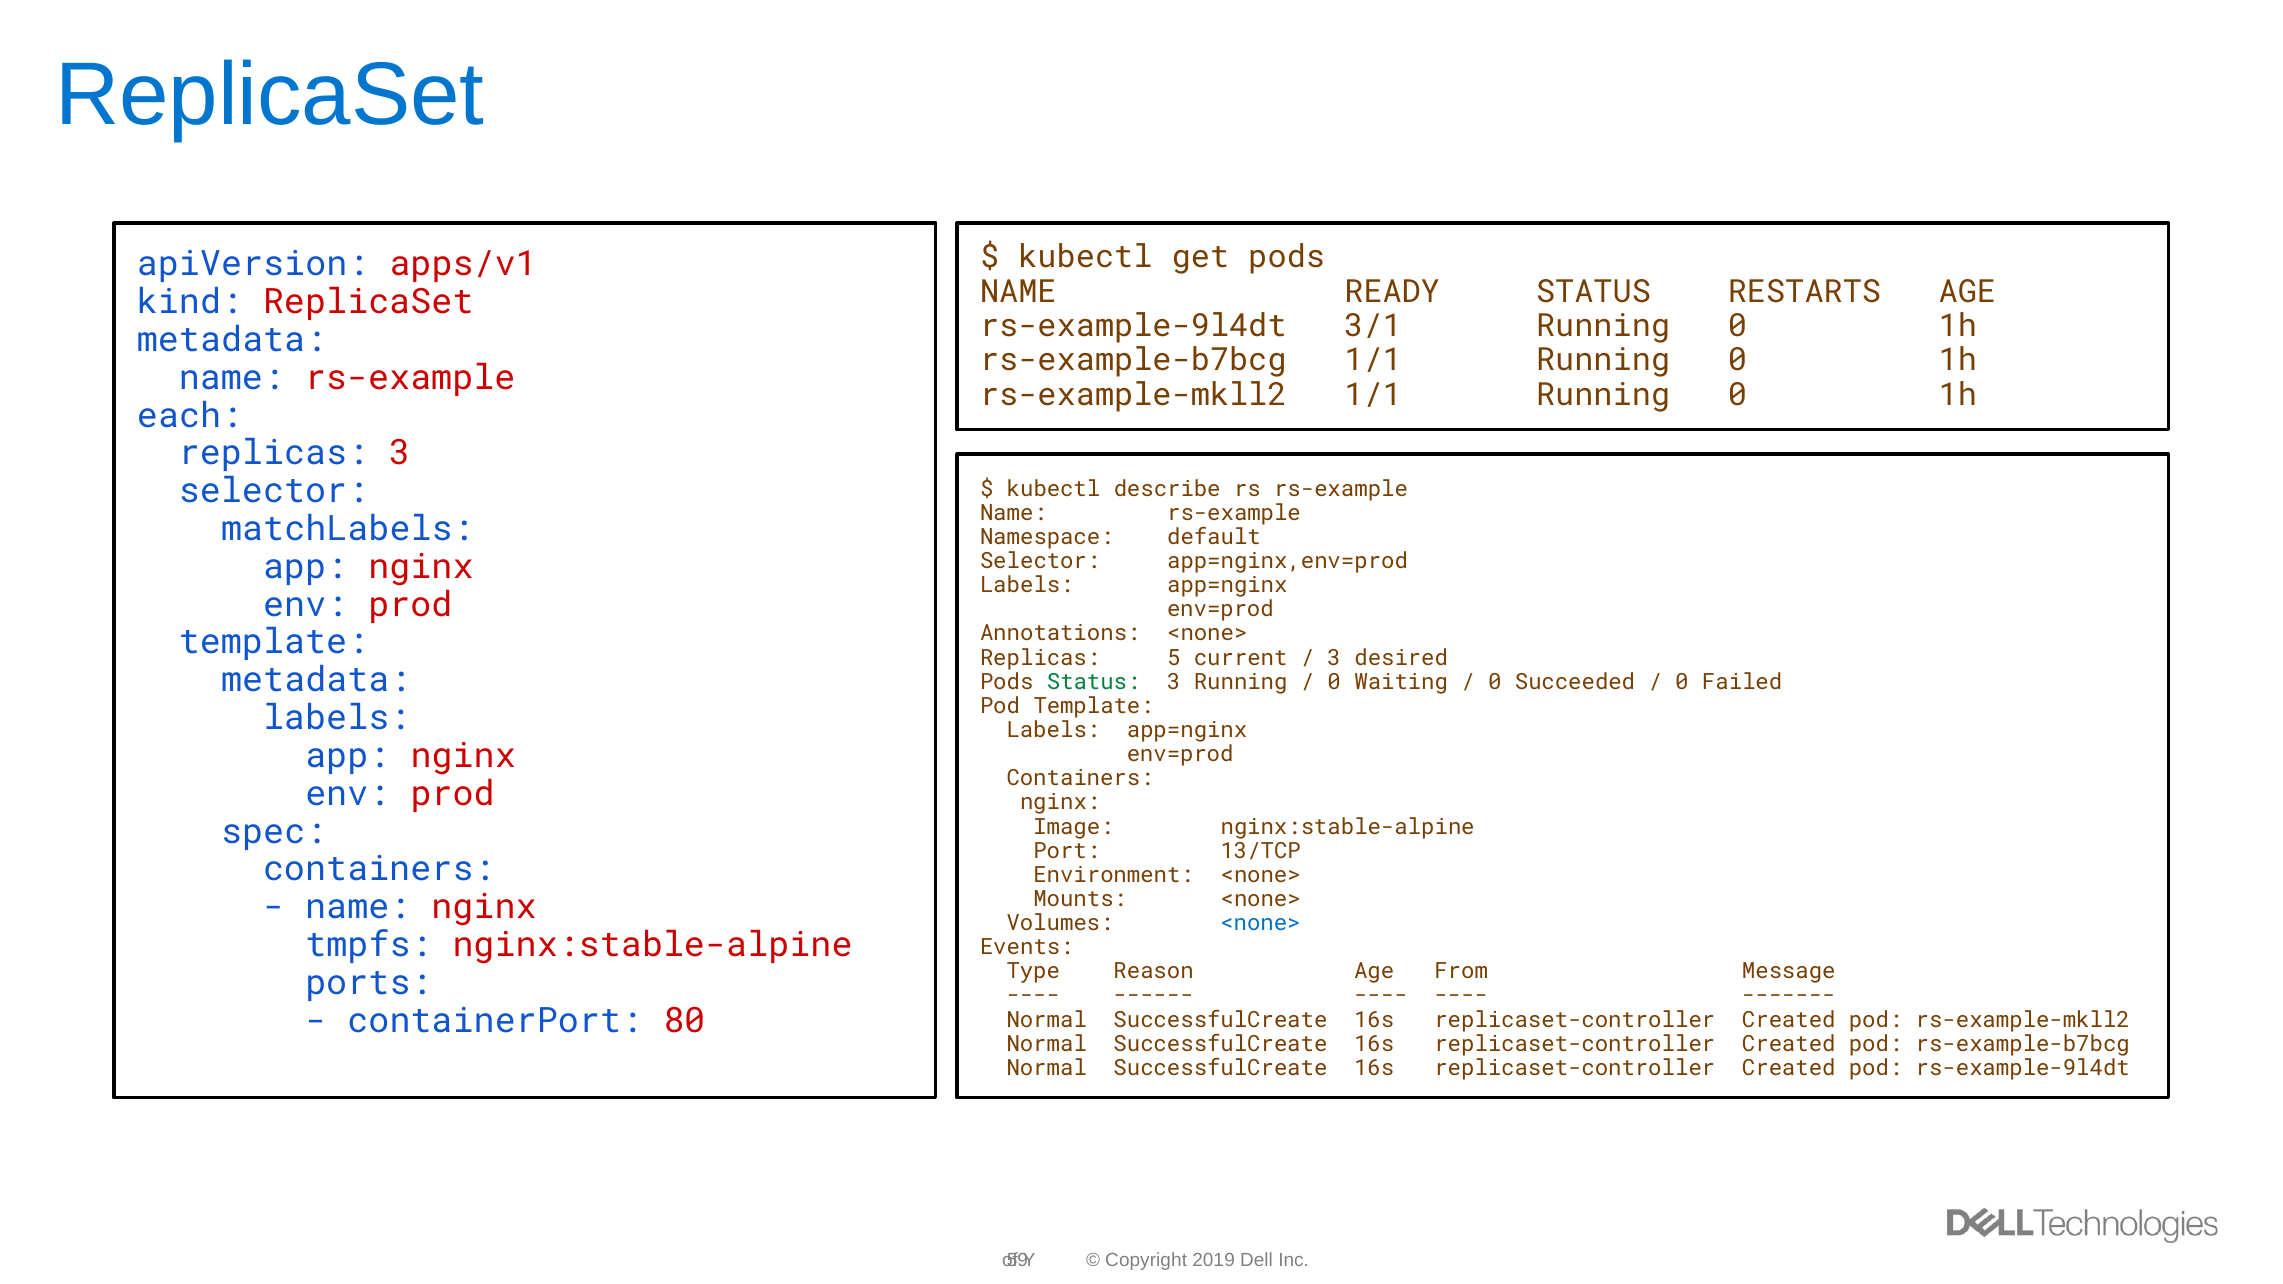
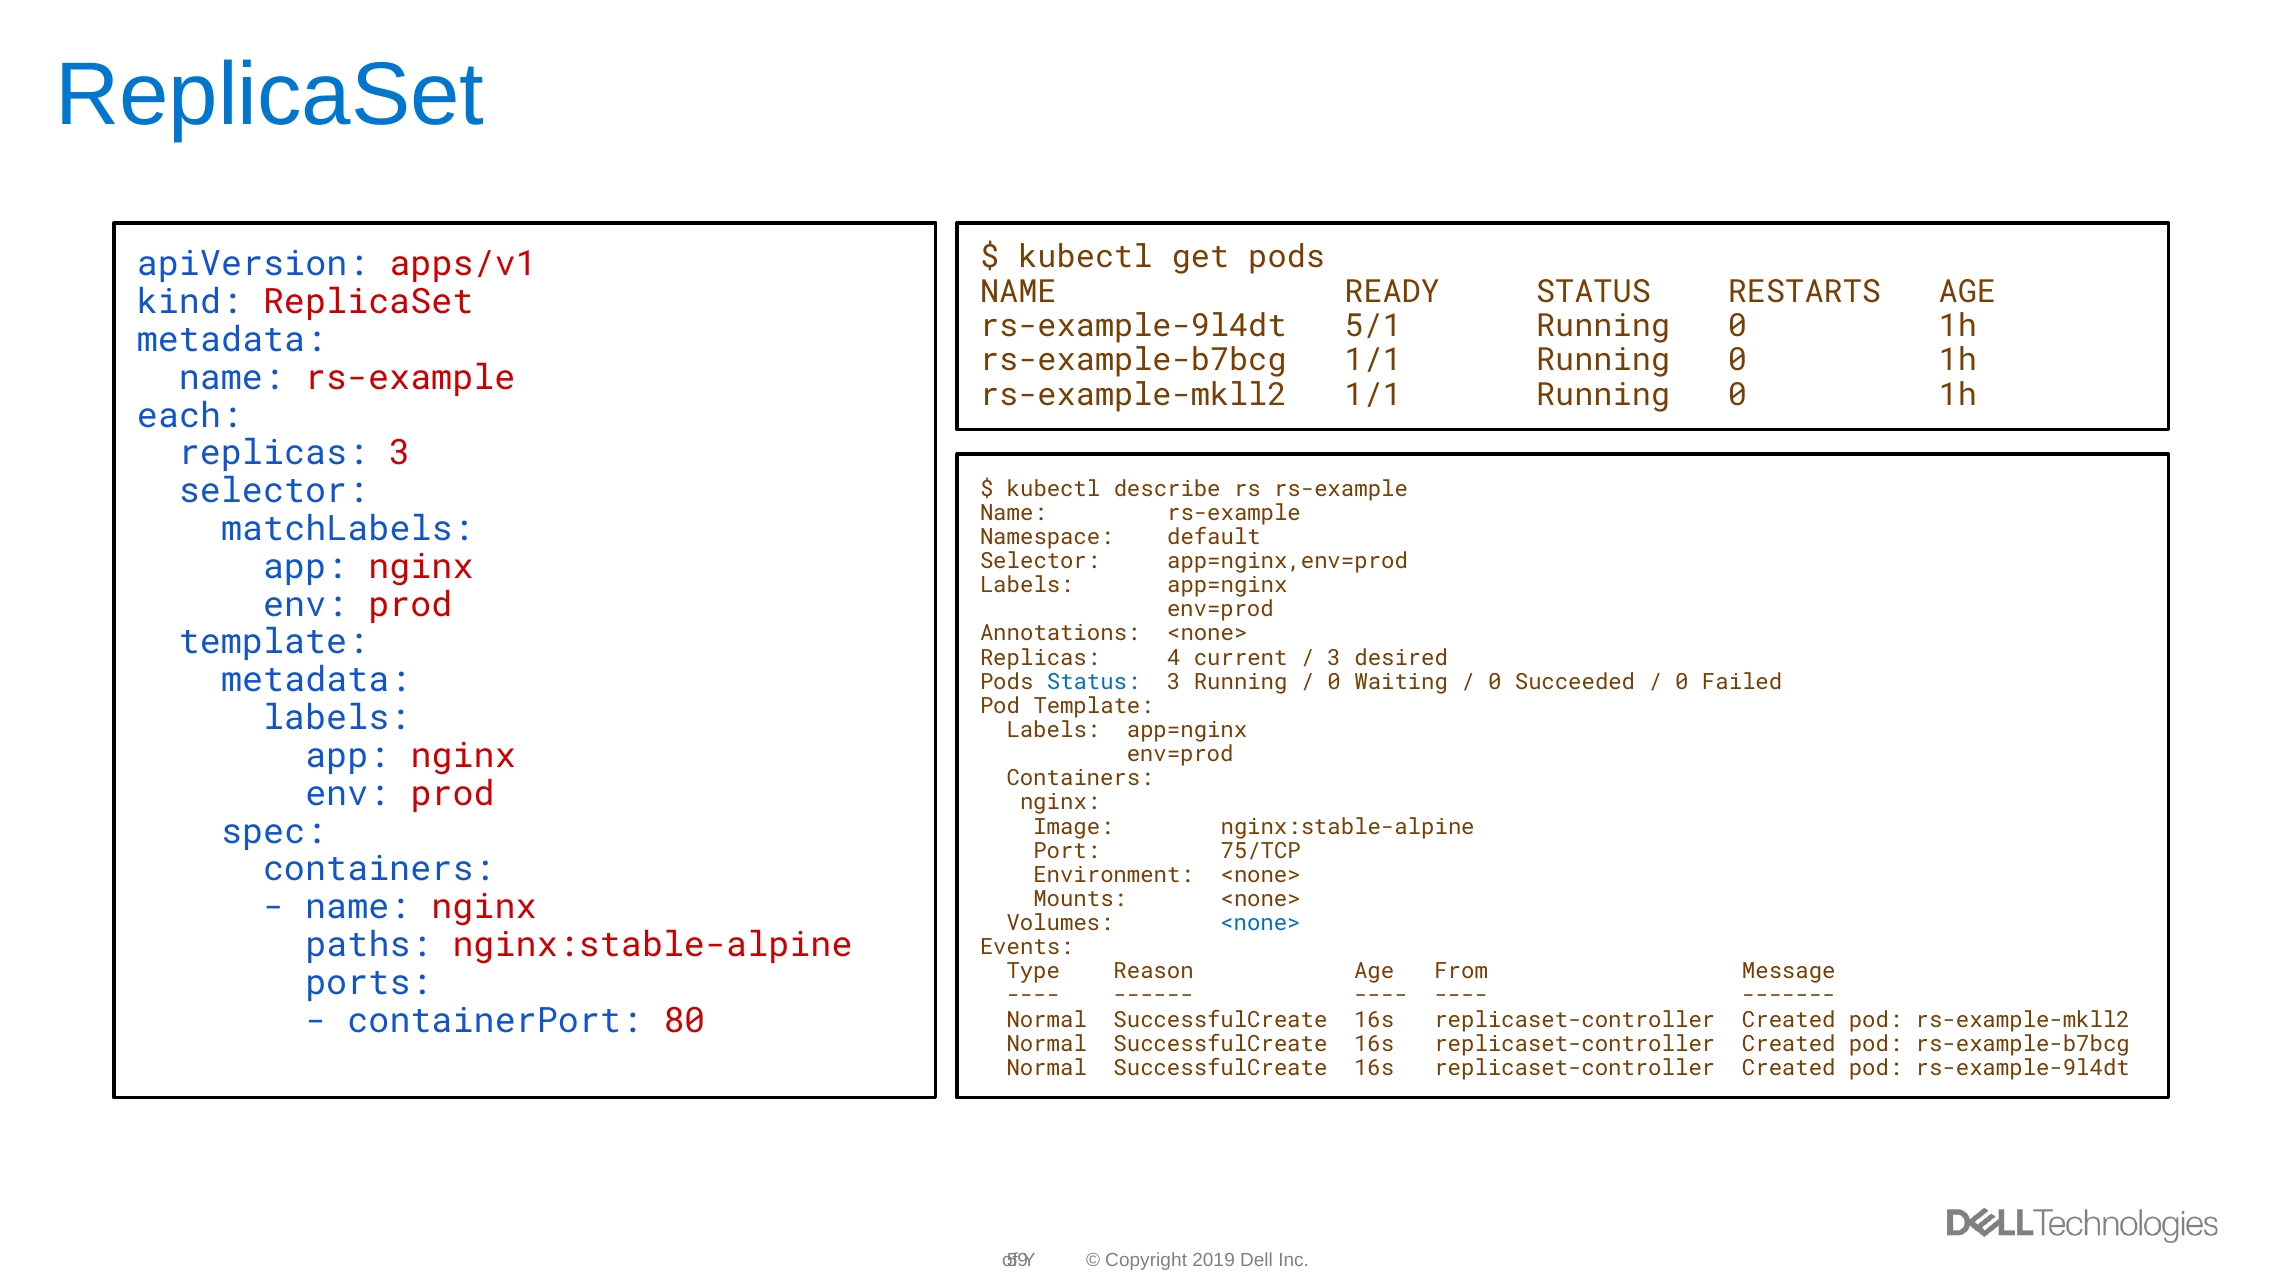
3/1: 3/1 -> 5/1
5: 5 -> 4
Status at (1094, 682) colour: green -> blue
13/TCP: 13/TCP -> 75/TCP
tmpfs: tmpfs -> paths
